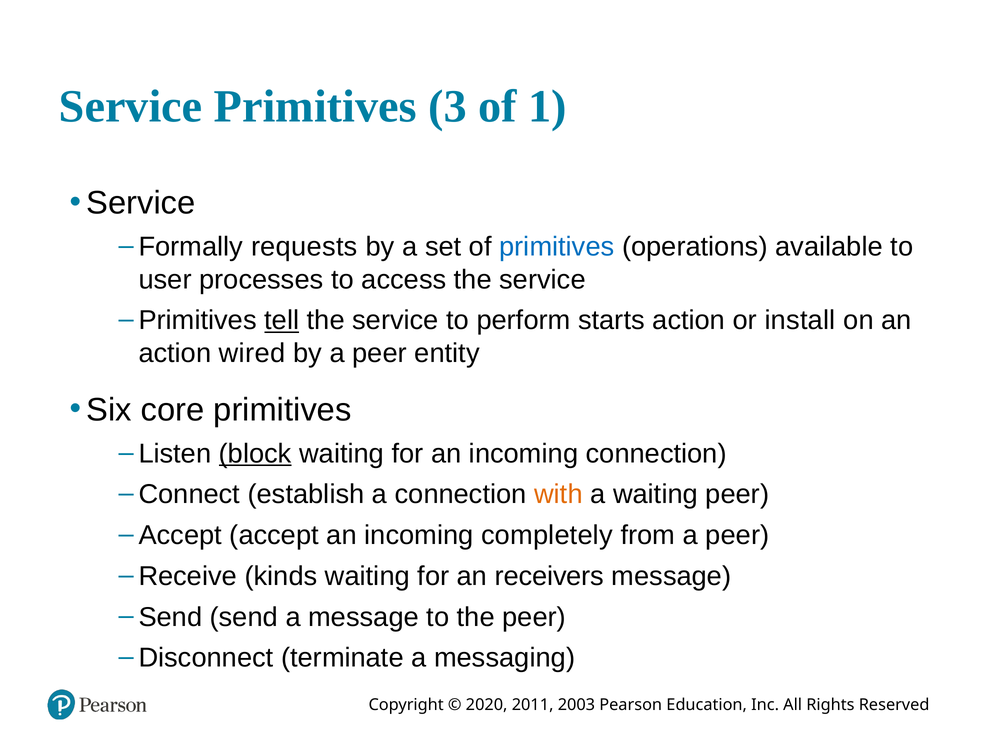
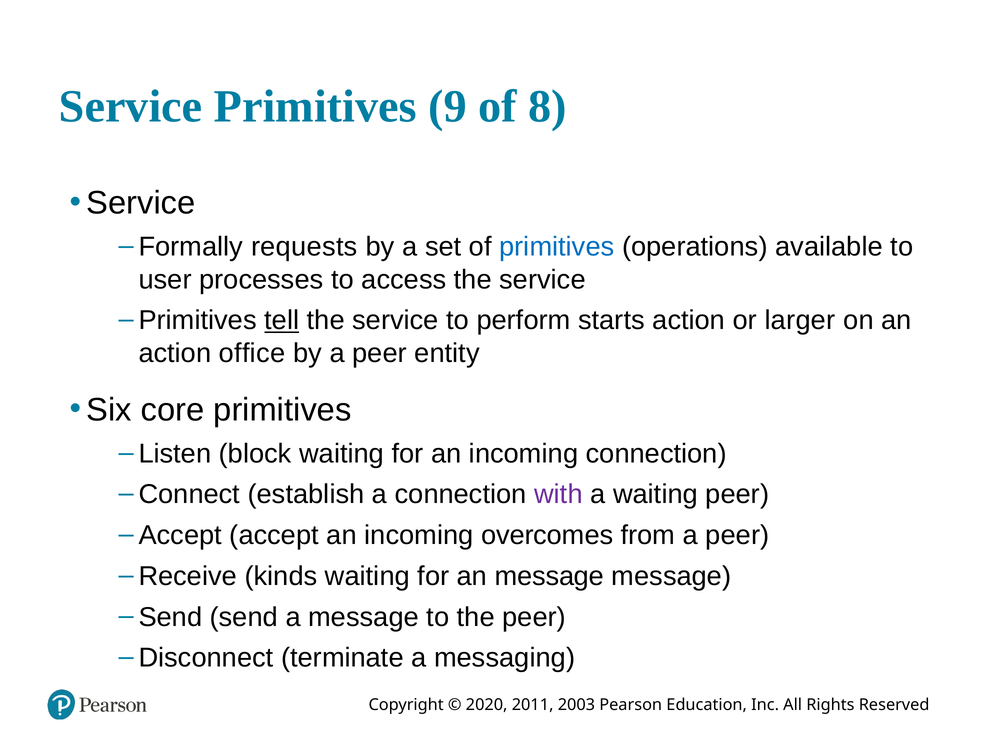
3: 3 -> 9
1: 1 -> 8
install: install -> larger
wired: wired -> office
block underline: present -> none
with colour: orange -> purple
completely: completely -> overcomes
an receivers: receivers -> message
